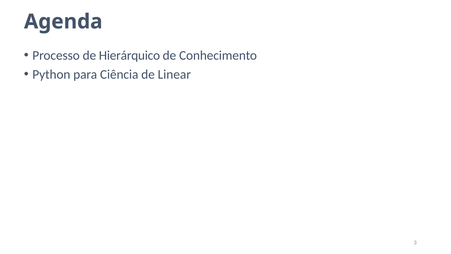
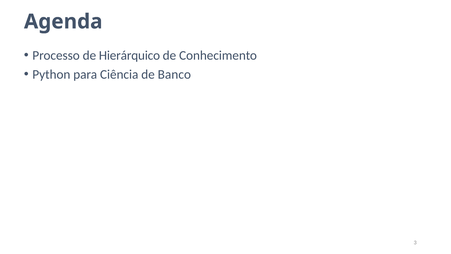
Linear: Linear -> Banco
